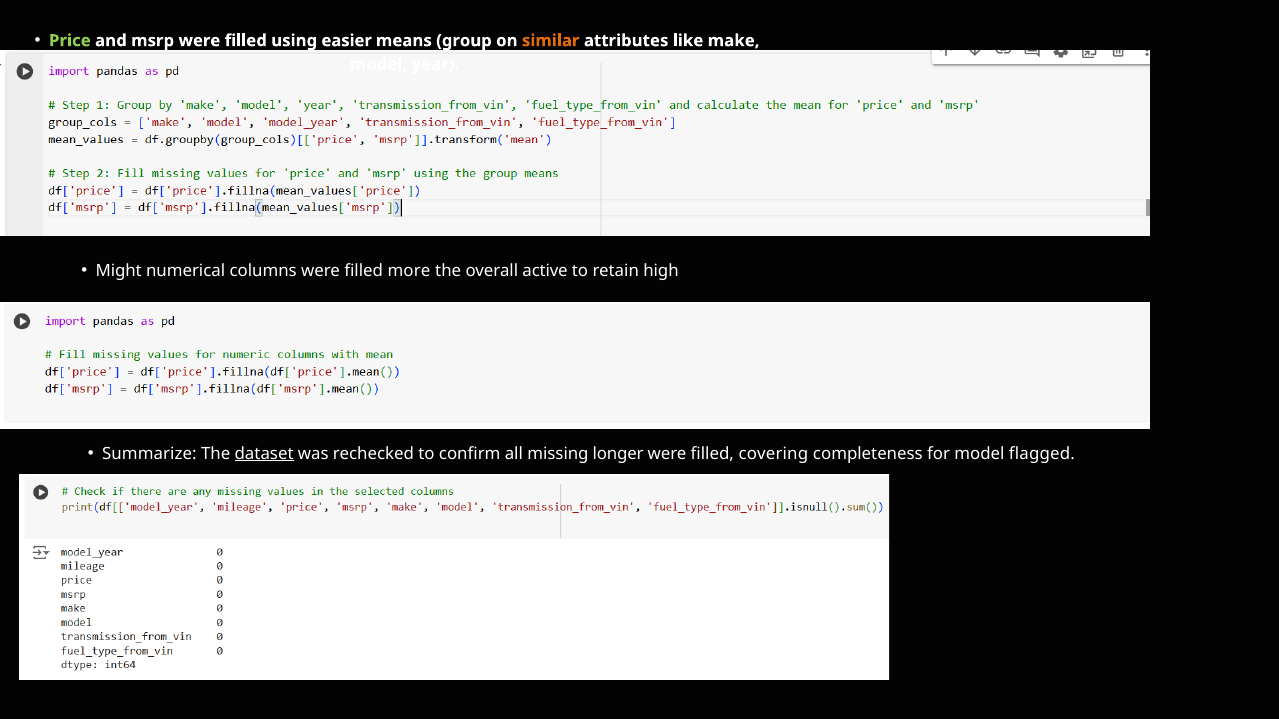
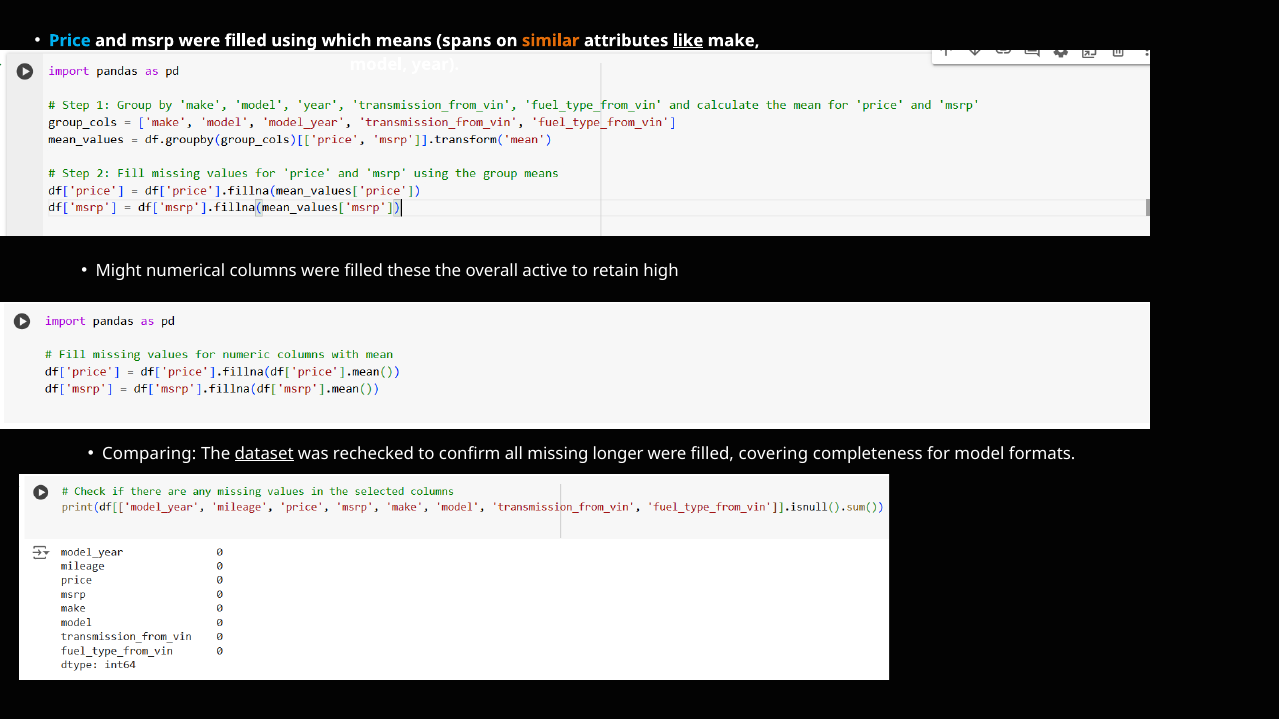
Price colour: light green -> light blue
easier: easier -> which
group: group -> spans
like underline: none -> present
more: more -> these
Summarize: Summarize -> Comparing
flagged: flagged -> formats
